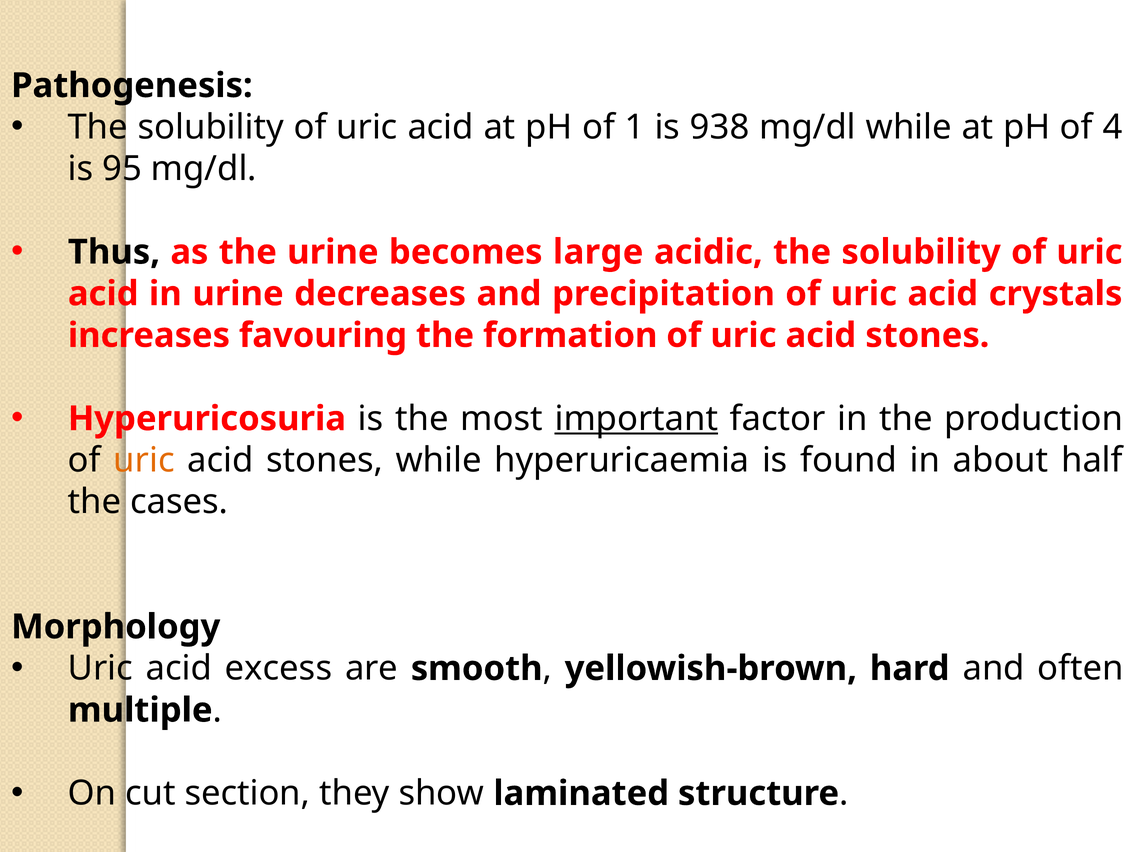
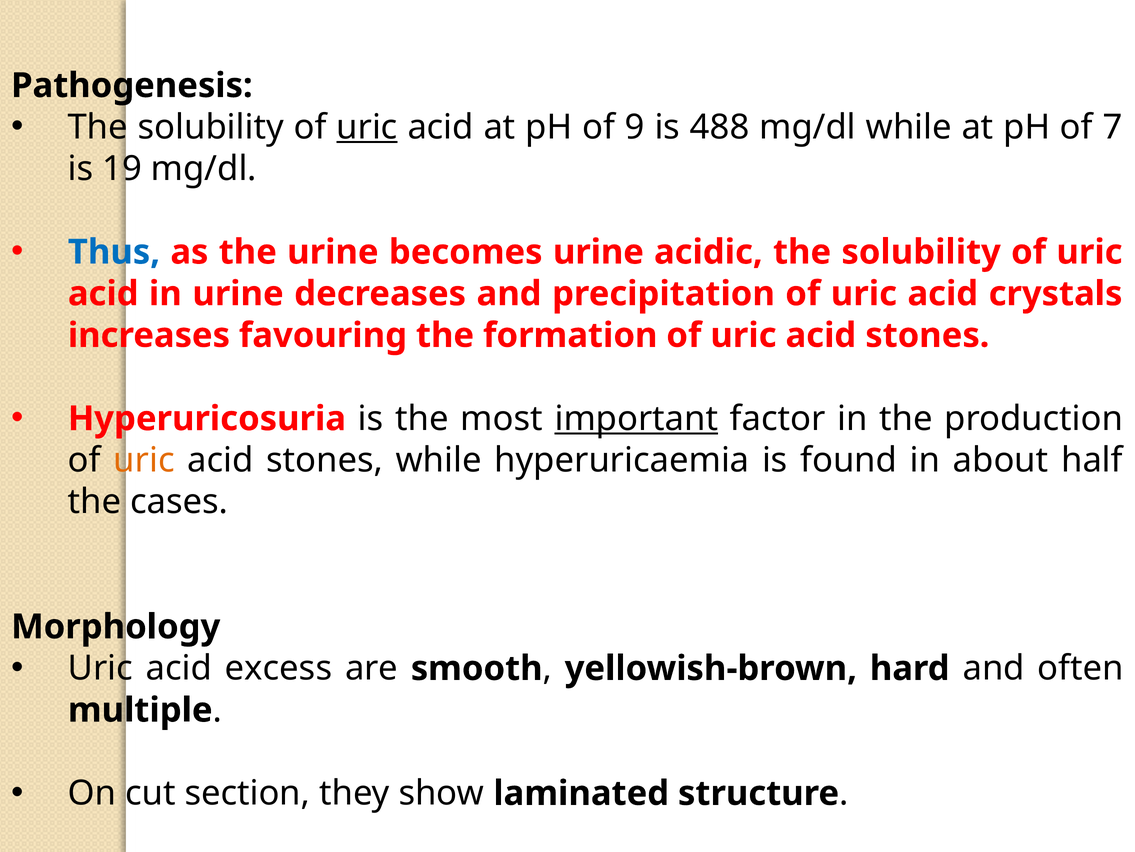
uric at (367, 127) underline: none -> present
1: 1 -> 9
938: 938 -> 488
4: 4 -> 7
95: 95 -> 19
Thus colour: black -> blue
becomes large: large -> urine
